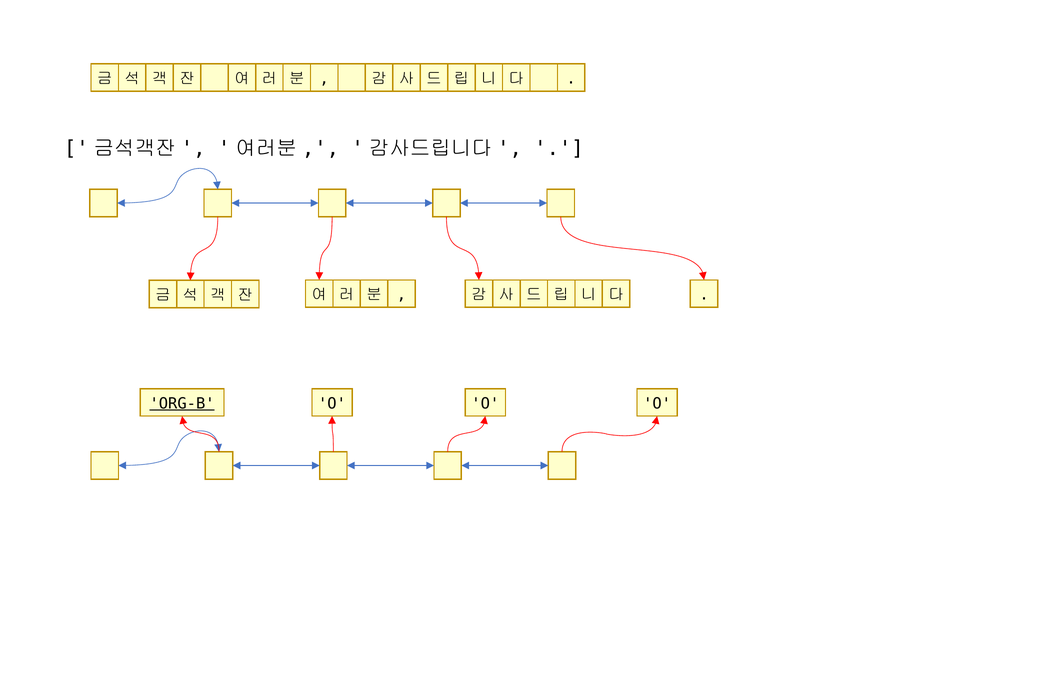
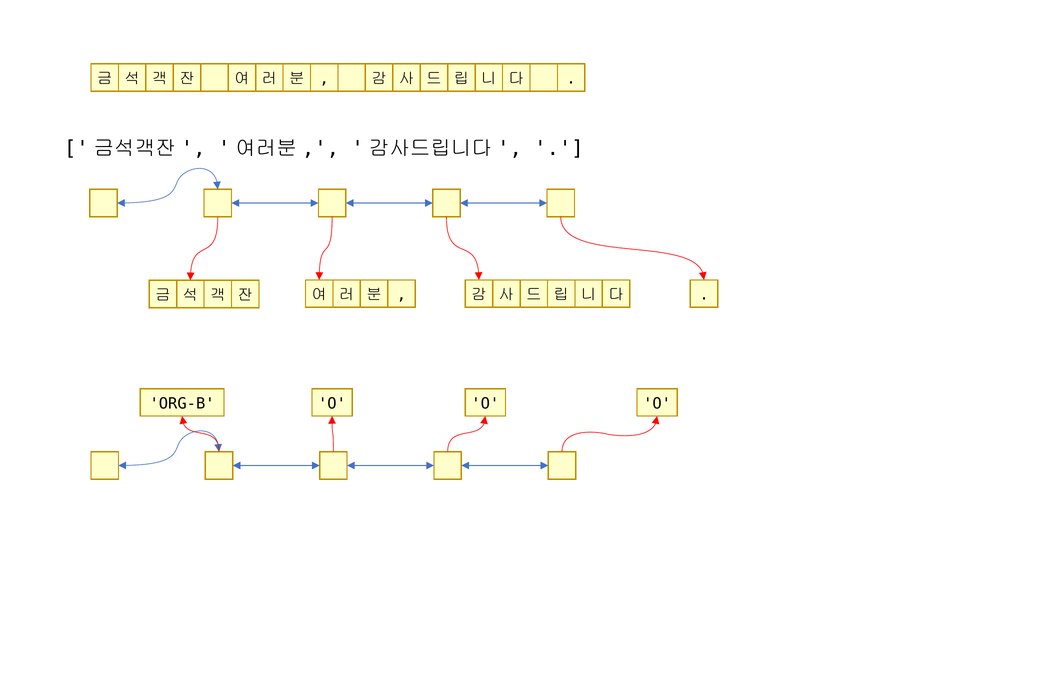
ORG-B underline: present -> none
